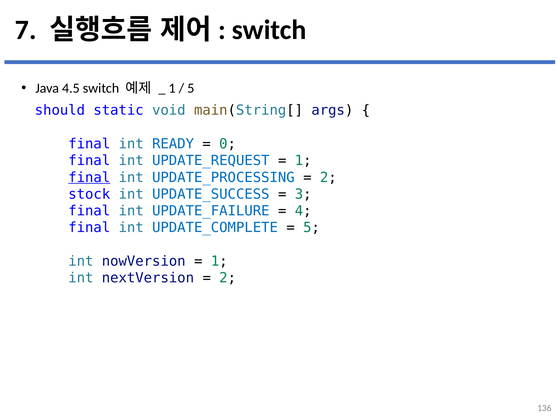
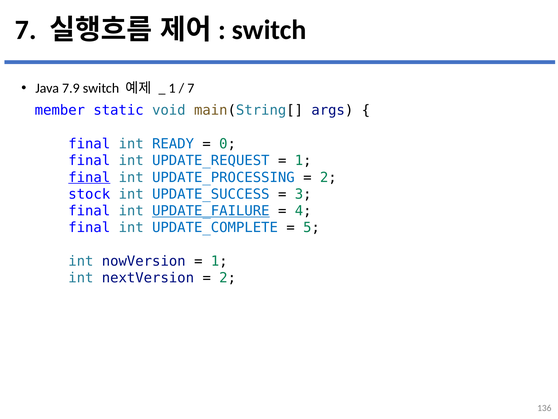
4.5: 4.5 -> 7.9
5 at (191, 88): 5 -> 7
should: should -> member
UPDATE_FAILURE underline: none -> present
